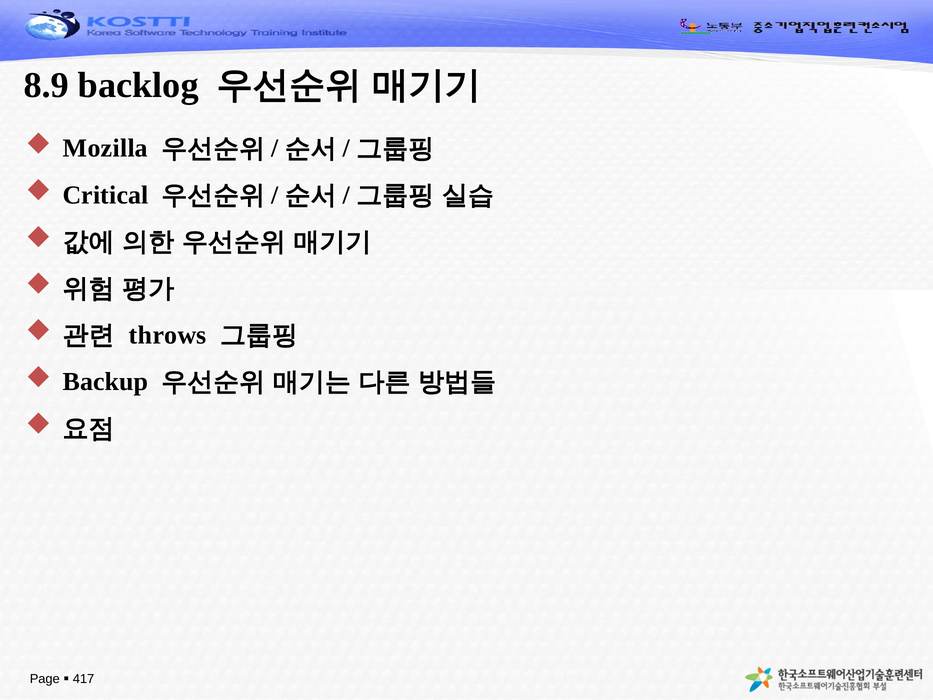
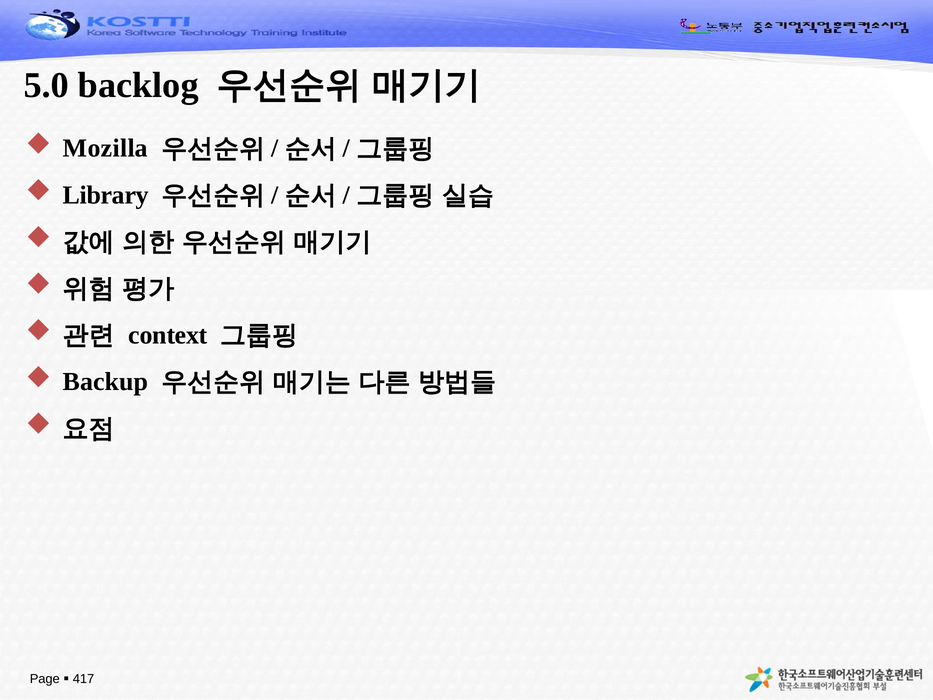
8.9: 8.9 -> 5.0
Critical: Critical -> Library
throws: throws -> context
